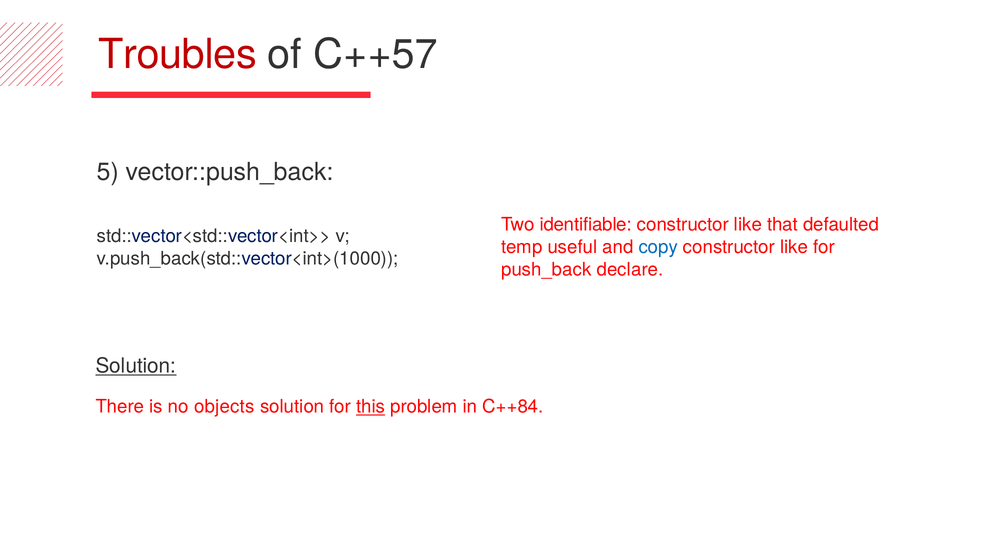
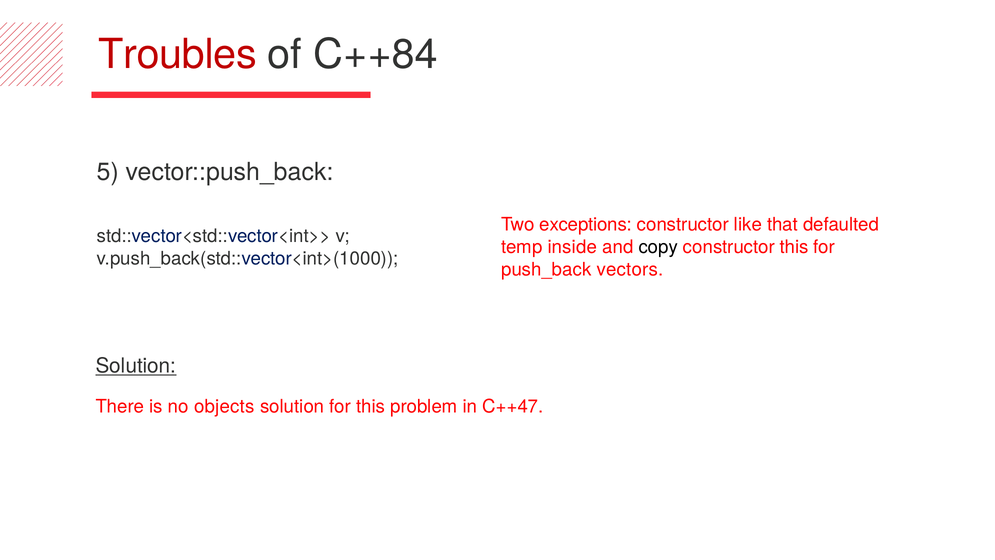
C++57: C++57 -> C++84
identifiable: identifiable -> exceptions
useful: useful -> inside
copy colour: blue -> black
like at (794, 247): like -> this
declare: declare -> vectors
this at (371, 407) underline: present -> none
C++84: C++84 -> C++47
